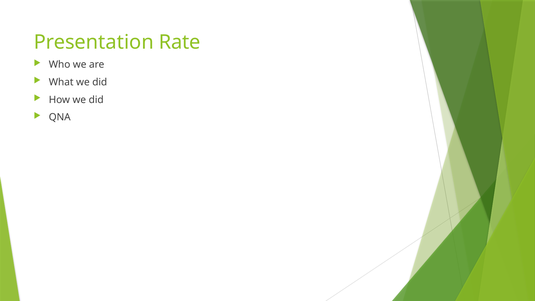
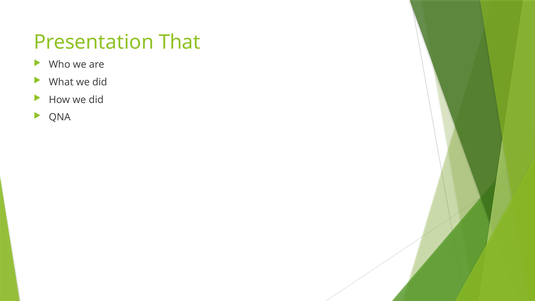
Rate: Rate -> That
